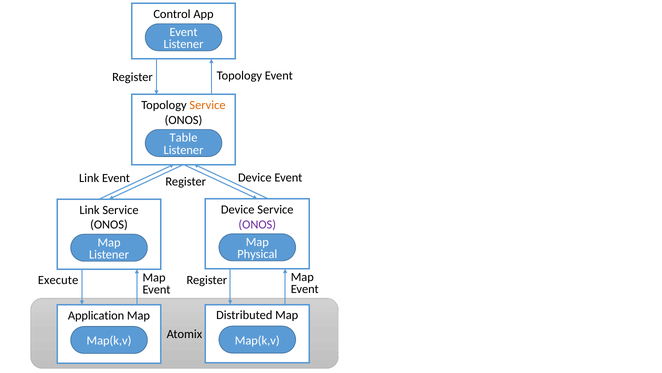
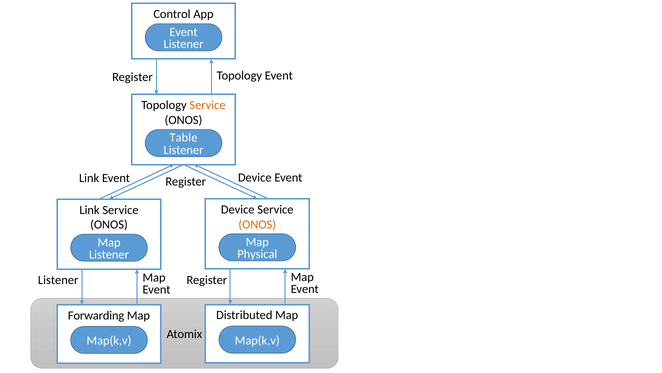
ONOS at (257, 224) colour: purple -> orange
Execute at (58, 280): Execute -> Listener
Application: Application -> Forwarding
